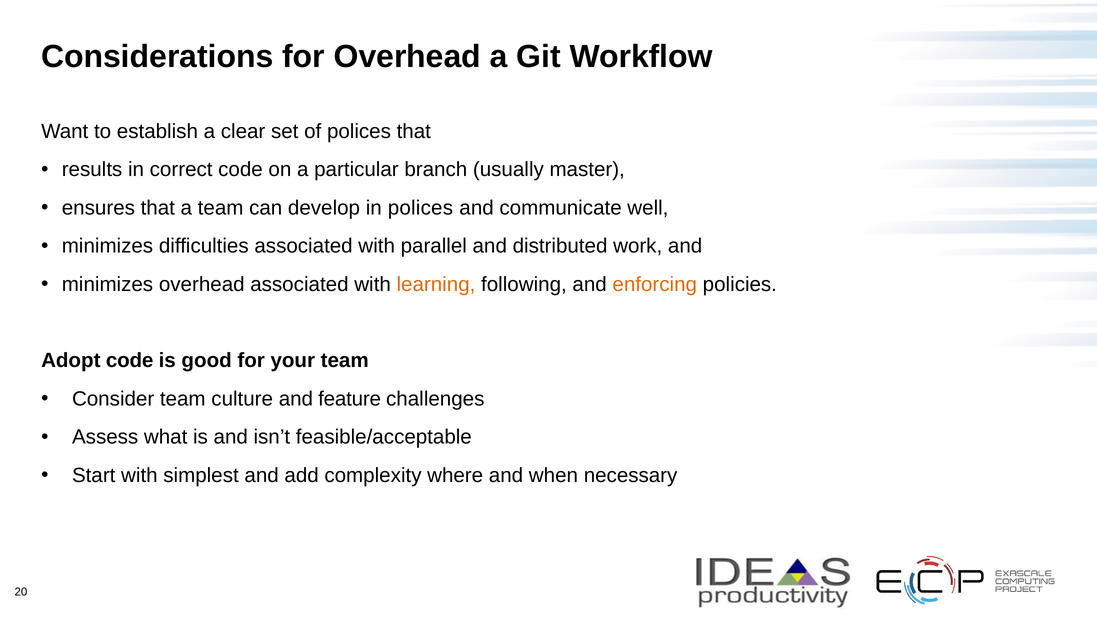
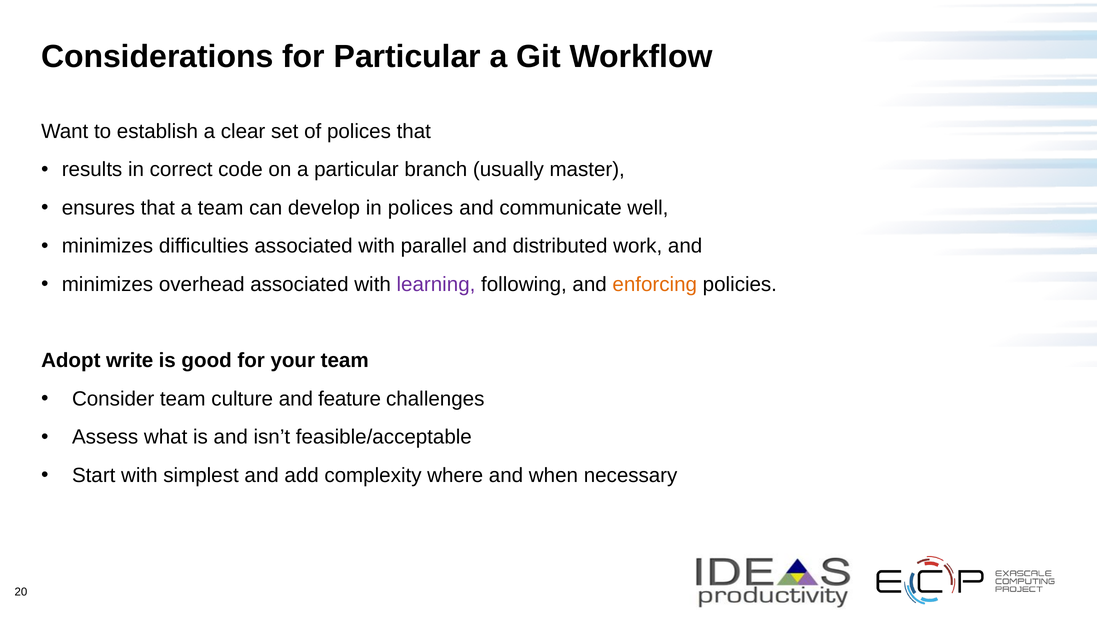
for Overhead: Overhead -> Particular
learning colour: orange -> purple
Adopt code: code -> write
